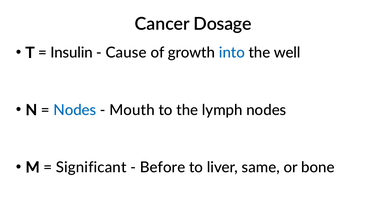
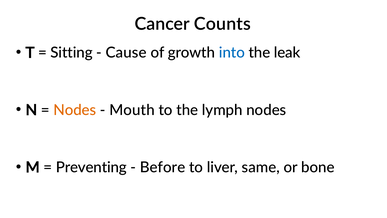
Dosage: Dosage -> Counts
Insulin: Insulin -> Sitting
well: well -> leak
Nodes at (75, 110) colour: blue -> orange
Significant: Significant -> Preventing
